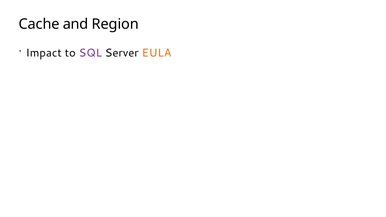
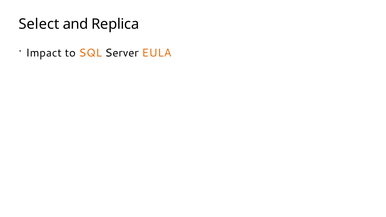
Cache: Cache -> Select
Region: Region -> Replica
SQL colour: purple -> orange
